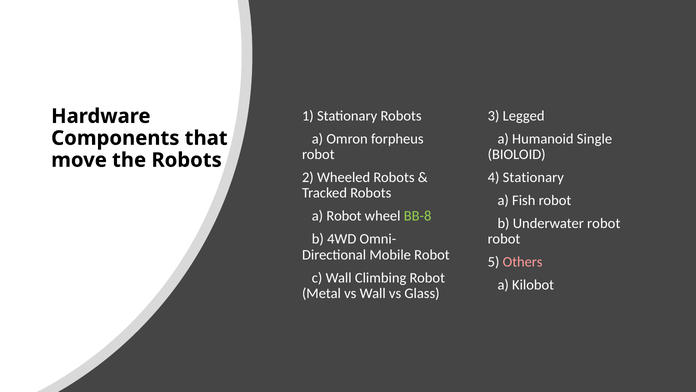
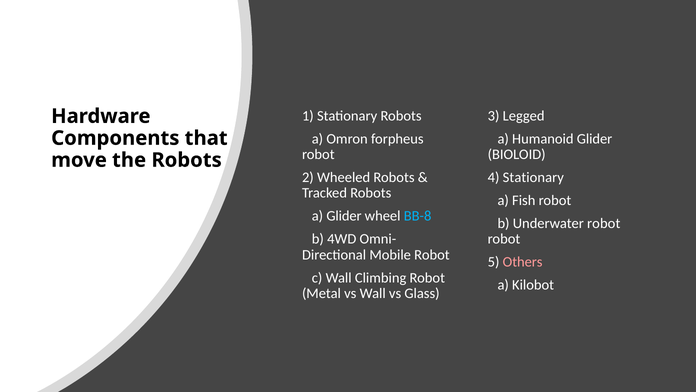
Humanoid Single: Single -> Glider
a Robot: Robot -> Glider
BB-8 colour: light green -> light blue
